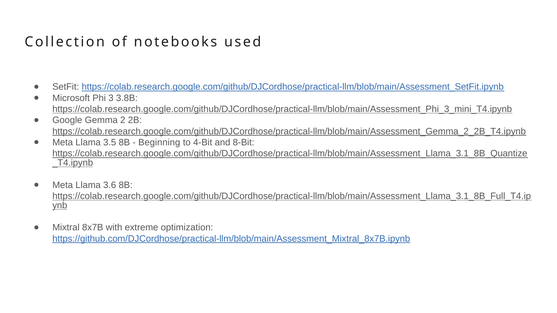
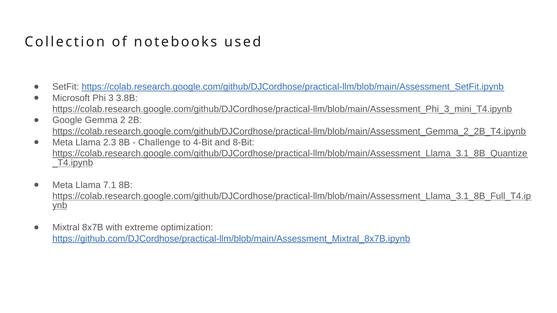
3.5: 3.5 -> 2.3
Beginning: Beginning -> Challenge
3.6: 3.6 -> 7.1
